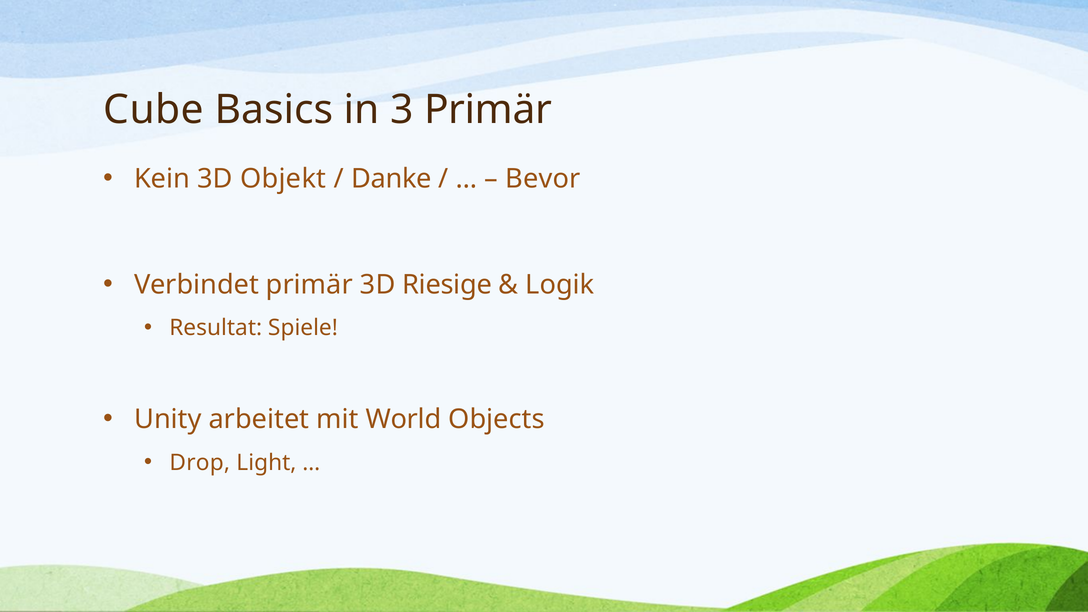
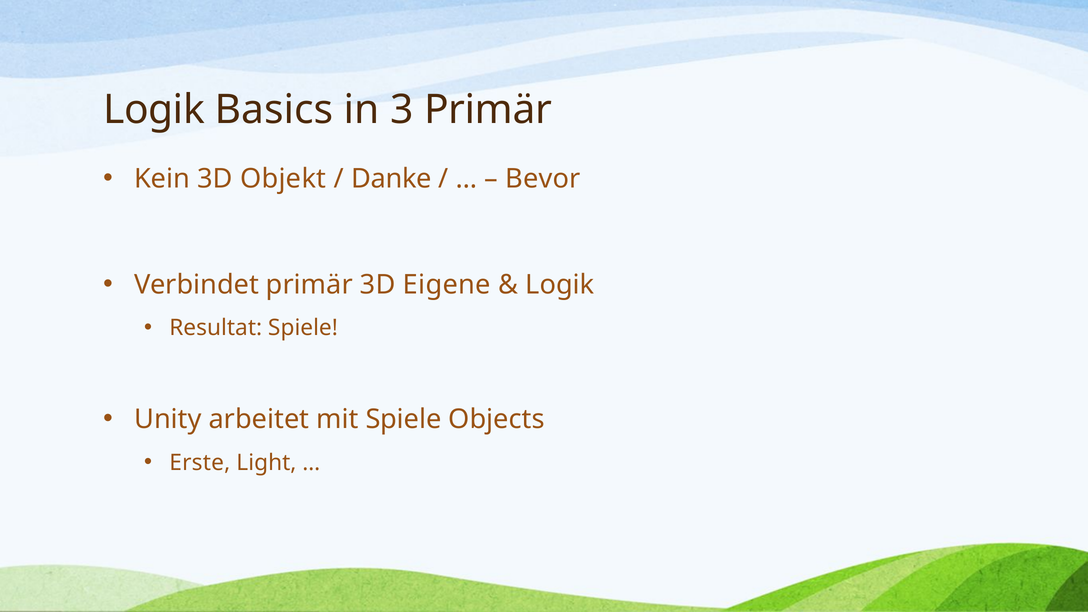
Cube at (154, 110): Cube -> Logik
Riesige: Riesige -> Eigene
mit World: World -> Spiele
Drop: Drop -> Erste
